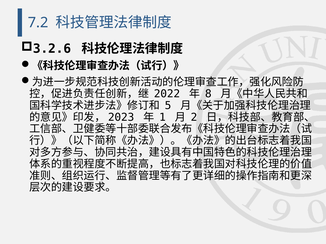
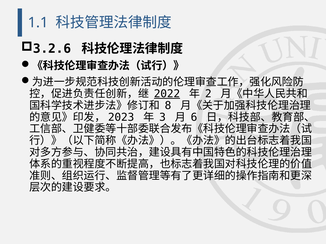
7.2: 7.2 -> 1.1
2022 underline: none -> present
8: 8 -> 2
5: 5 -> 8
1: 1 -> 3
2: 2 -> 6
